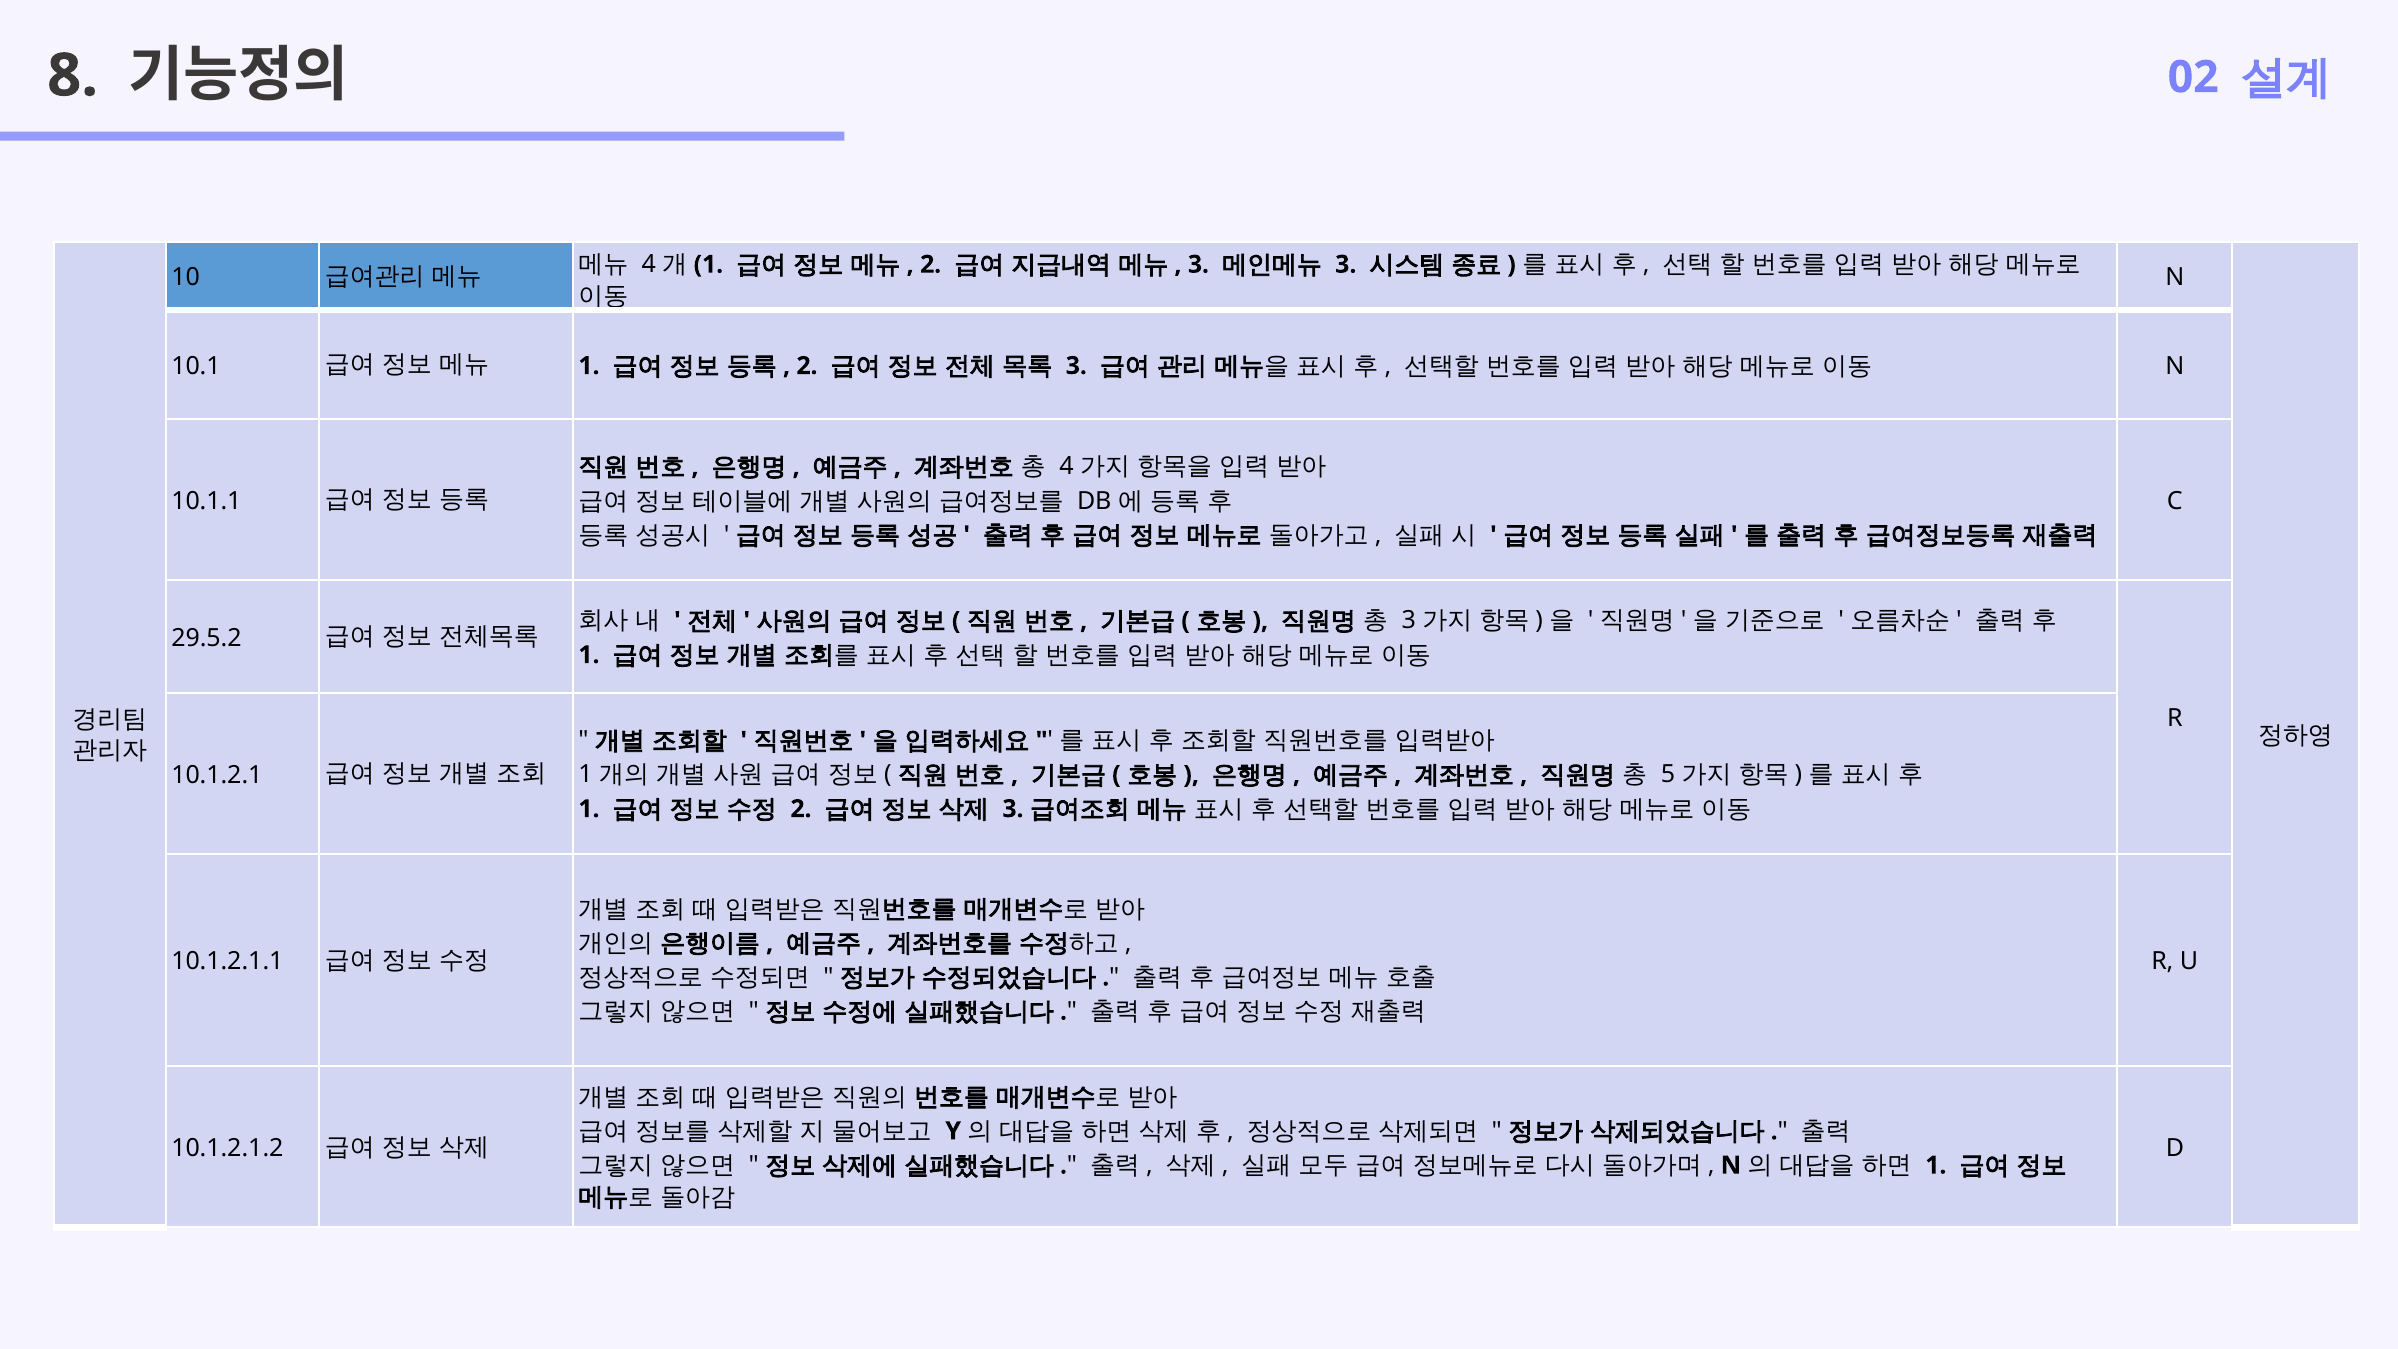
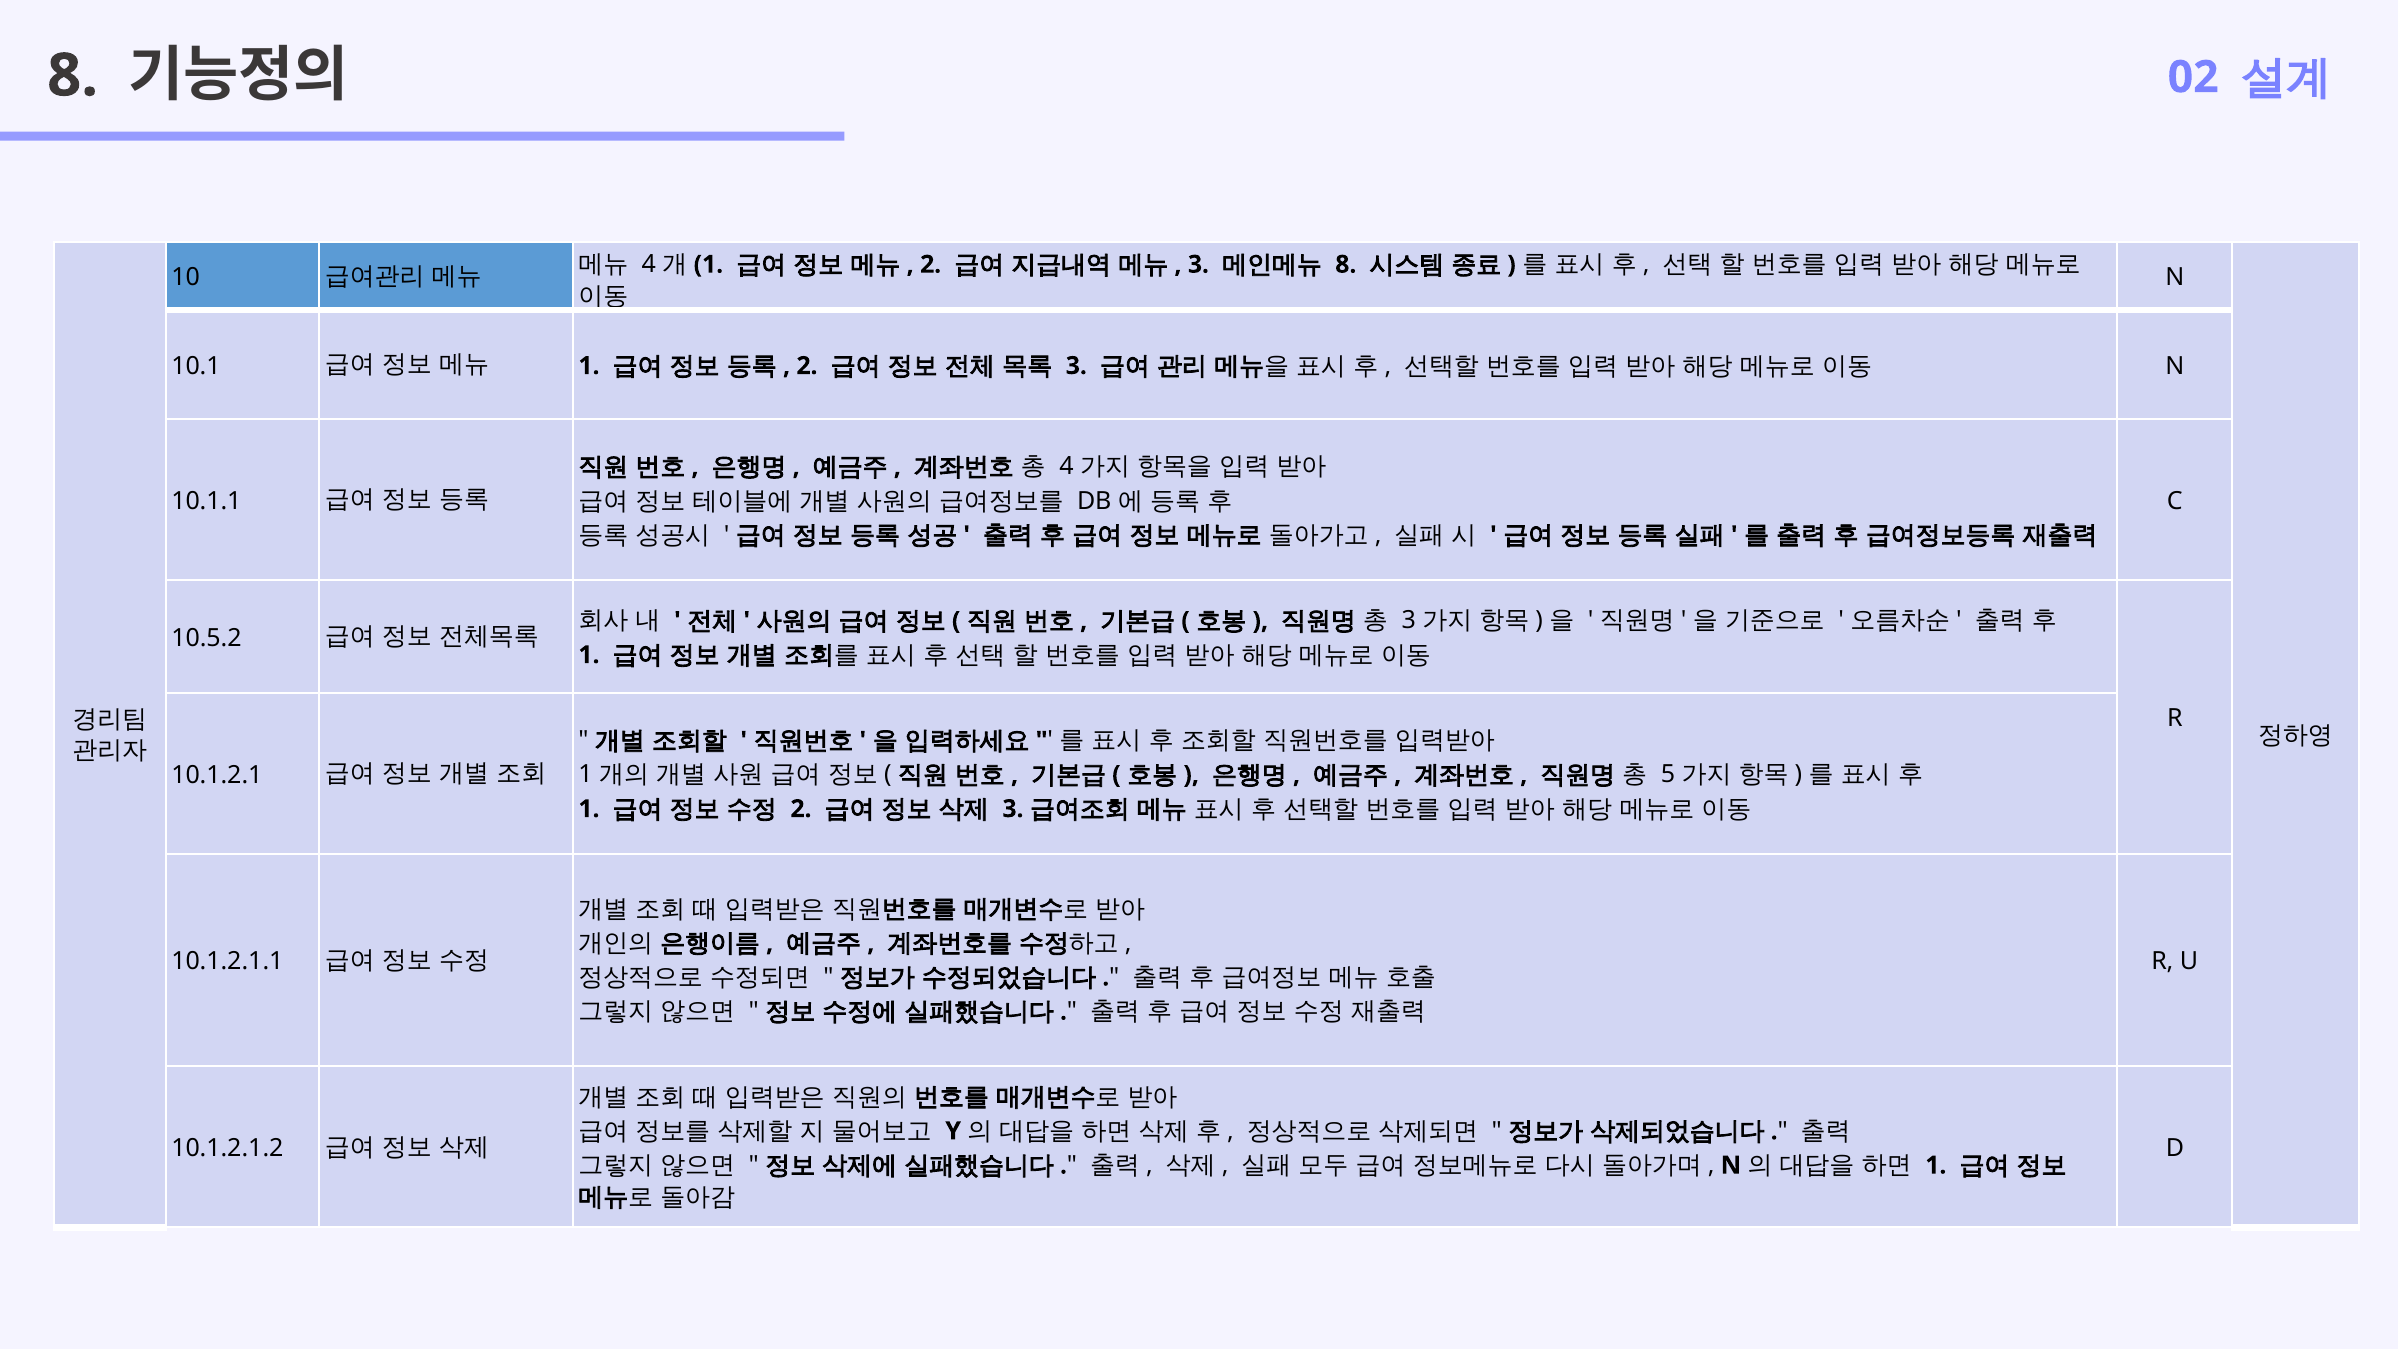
3 at (1346, 264): 3 -> 8
29.5.2: 29.5.2 -> 10.5.2
